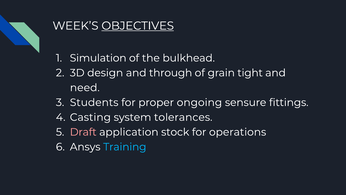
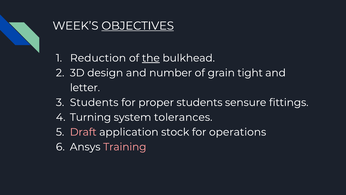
Simulation: Simulation -> Reduction
the underline: none -> present
through: through -> number
need: need -> letter
proper ongoing: ongoing -> students
Casting: Casting -> Turning
Training colour: light blue -> pink
